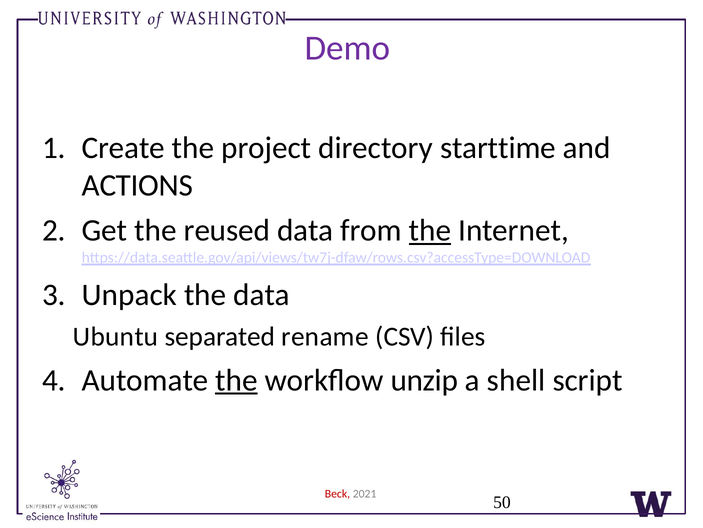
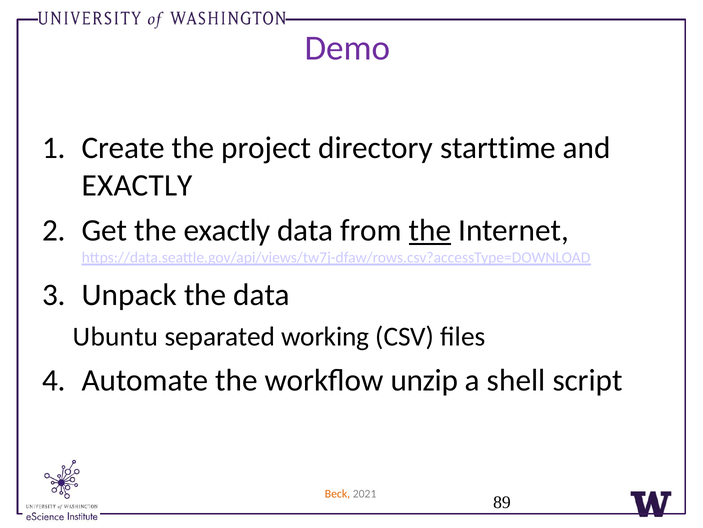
ACTIONS at (137, 185): ACTIONS -> EXACTLY
the reused: reused -> exactly
rename: rename -> working
the at (236, 380) underline: present -> none
Beck colour: red -> orange
50: 50 -> 89
